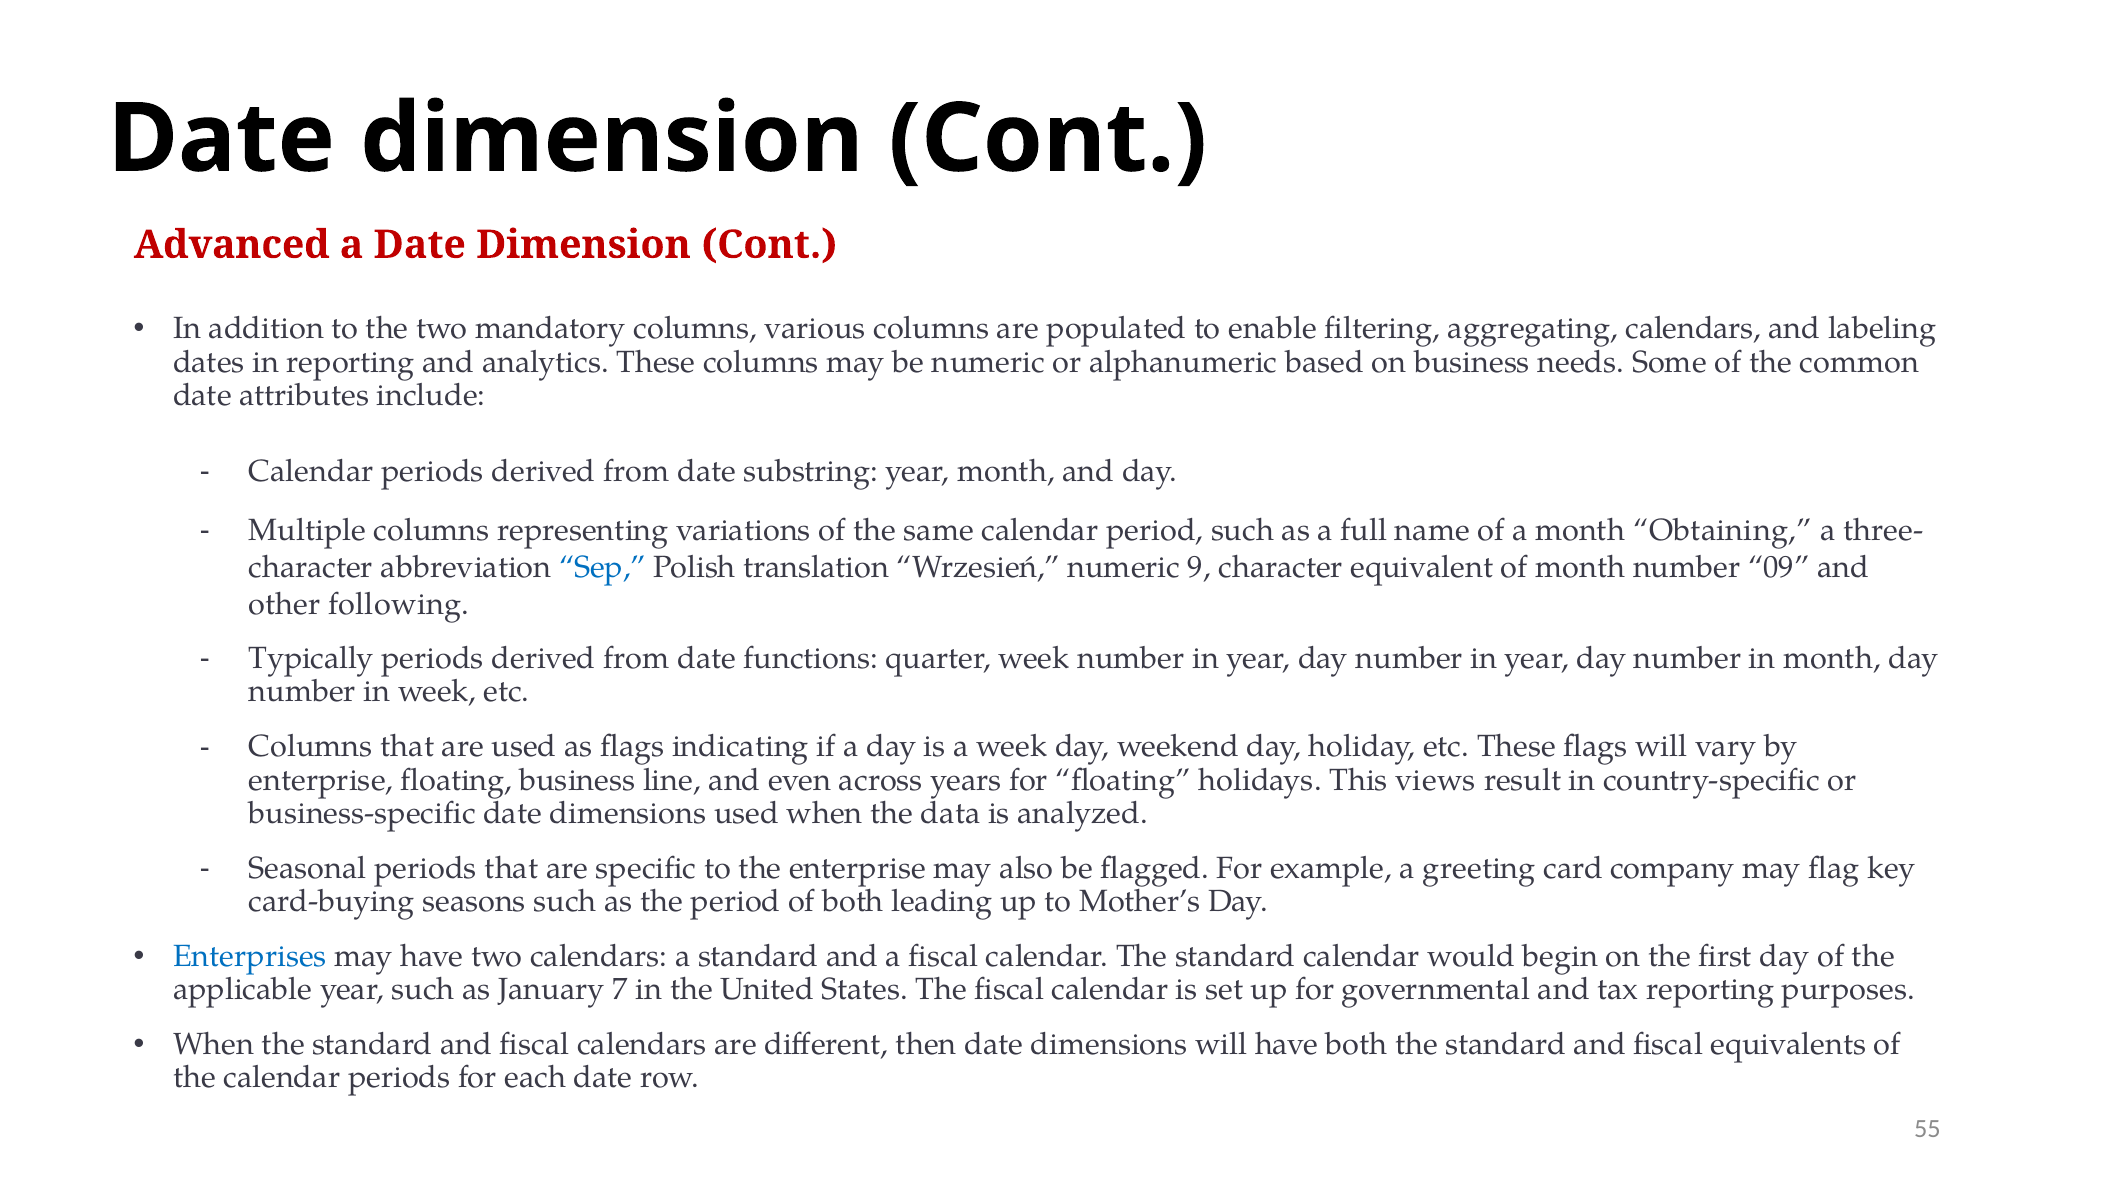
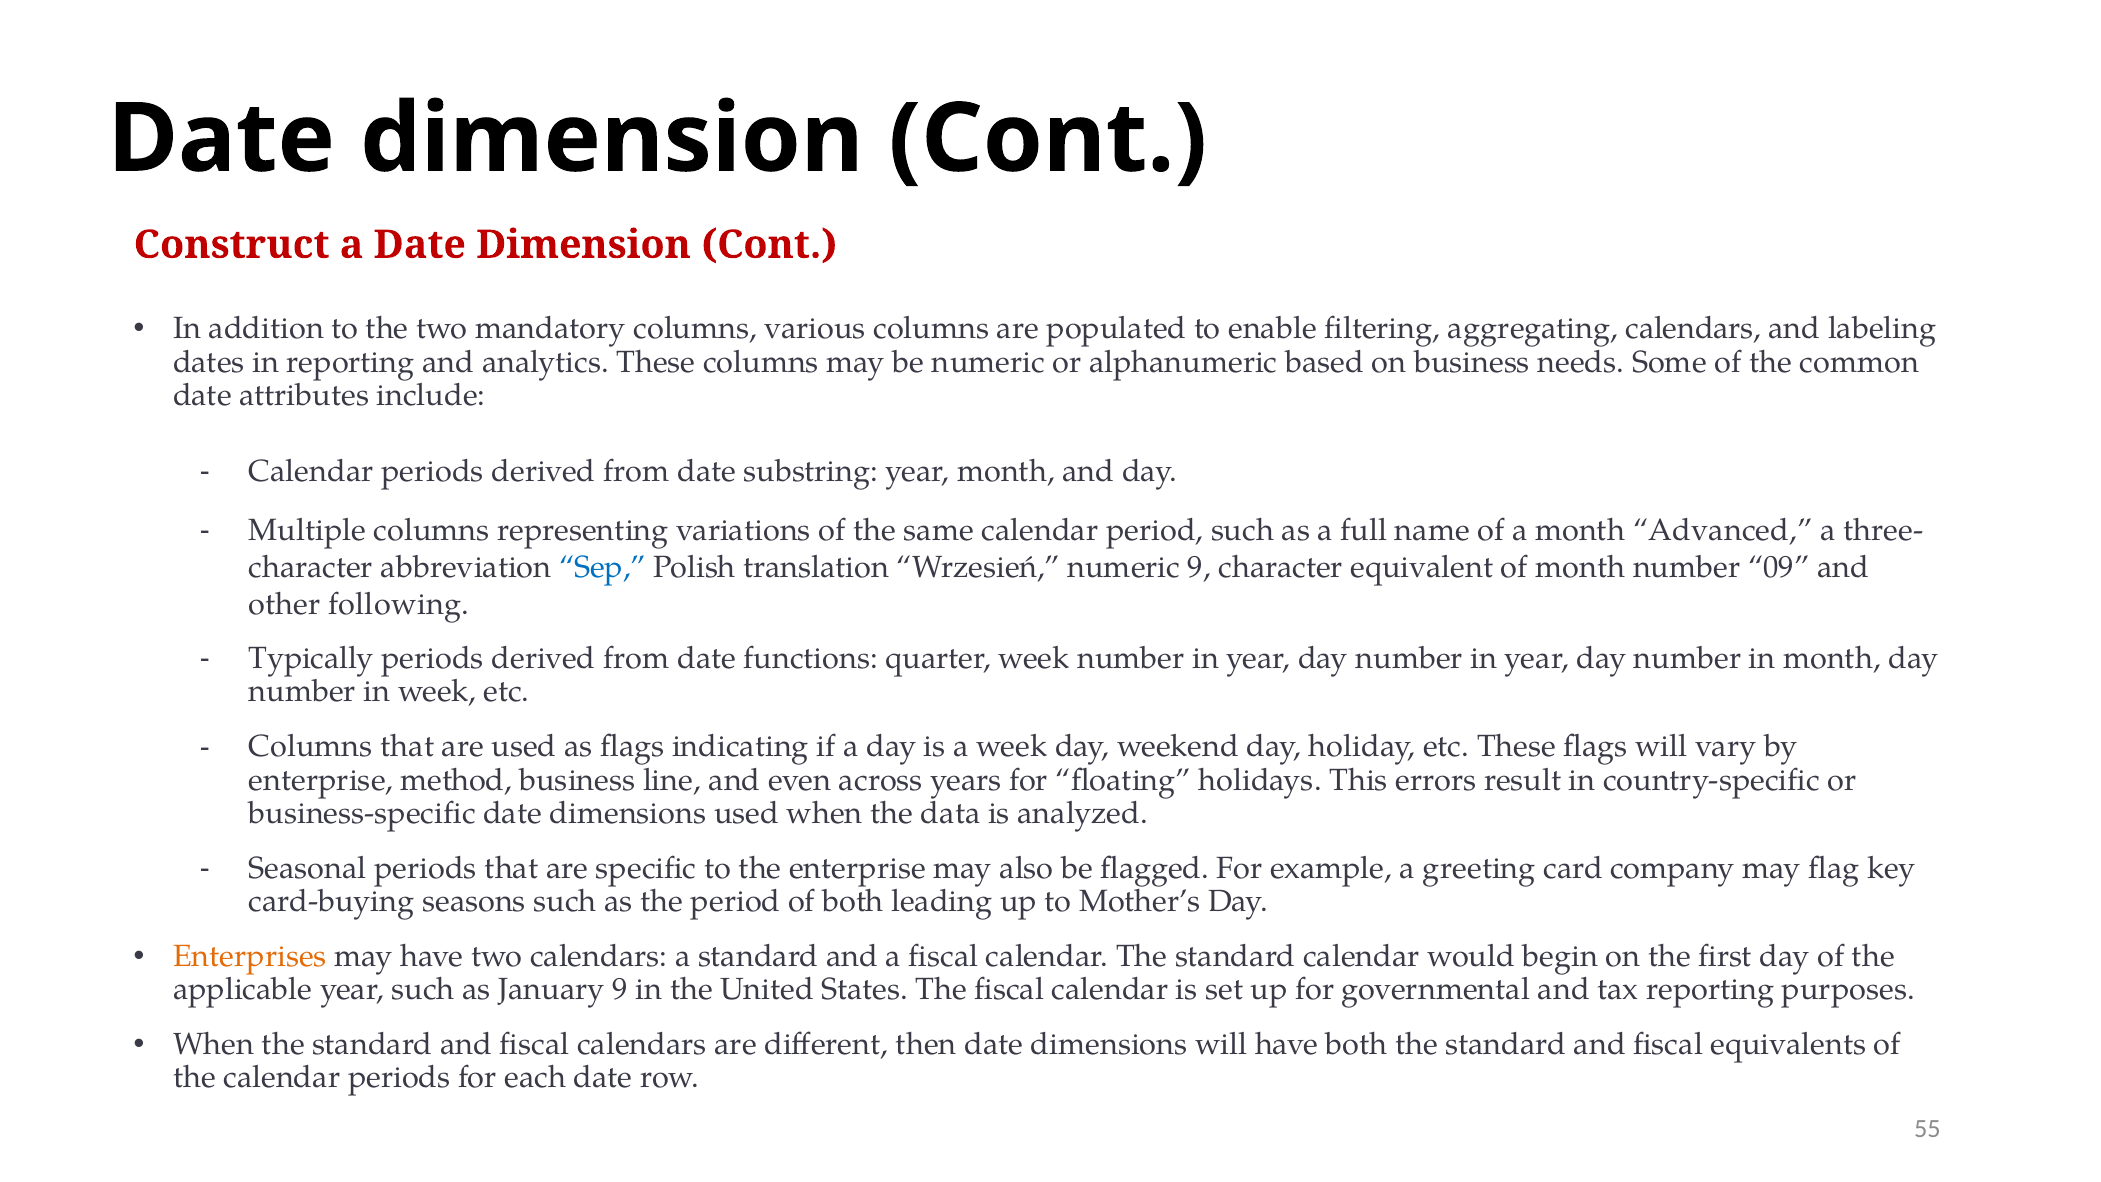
Advanced: Advanced -> Construct
Obtaining: Obtaining -> Advanced
enterprise floating: floating -> method
views: views -> errors
Enterprises colour: blue -> orange
January 7: 7 -> 9
